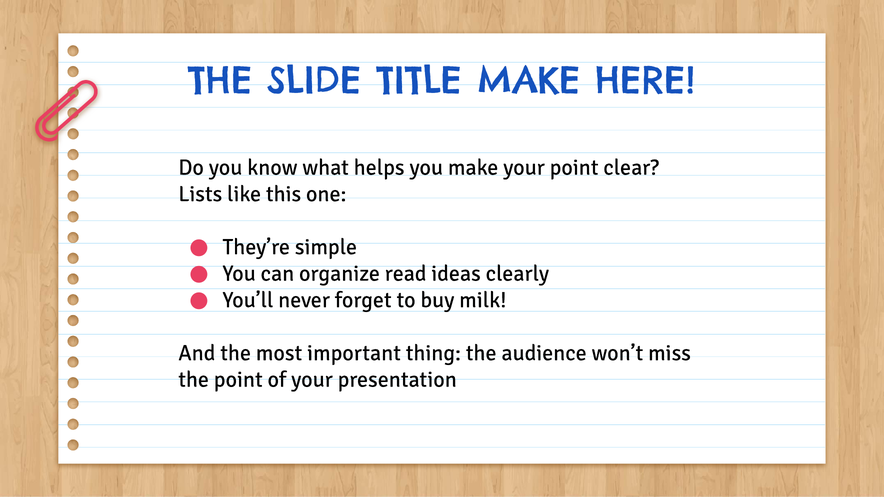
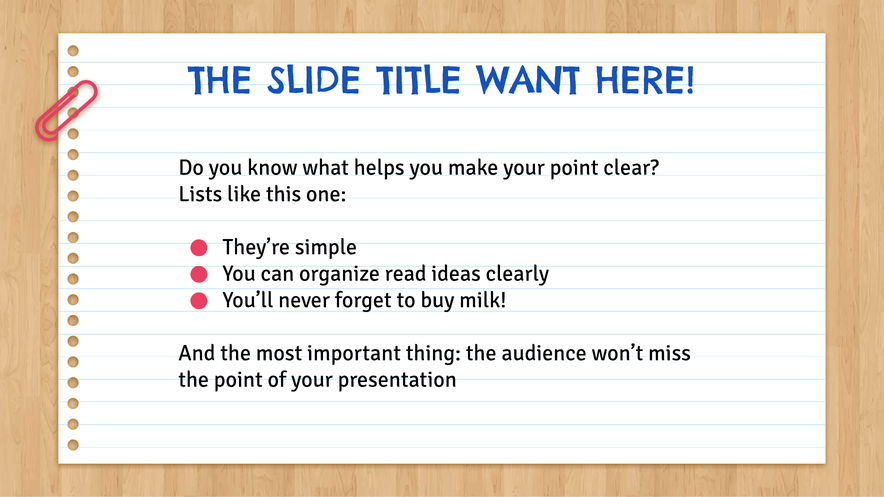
TITLE MAKE: MAKE -> WANT
